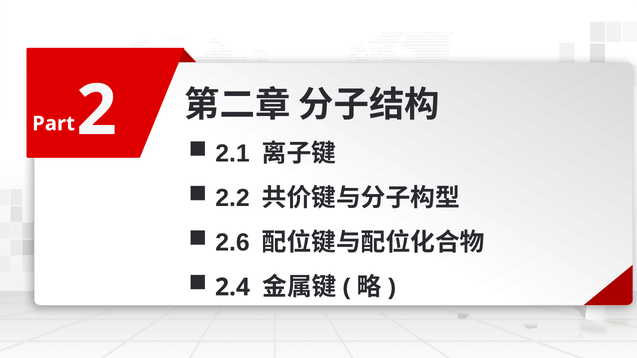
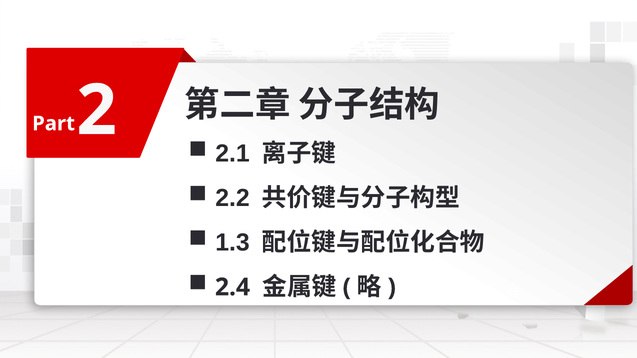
2.6: 2.6 -> 1.3
